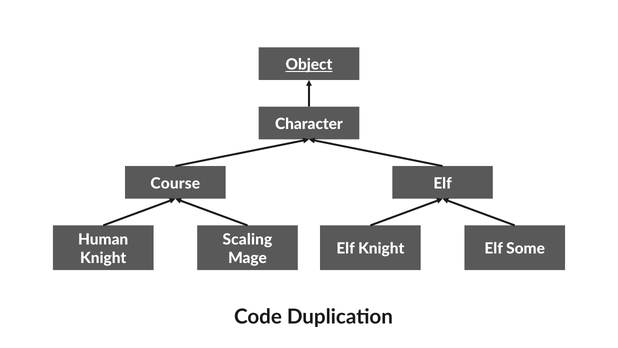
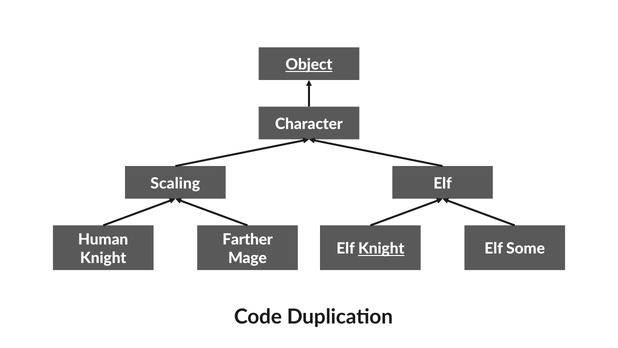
Course: Course -> Scaling
Scaling: Scaling -> Farther
Knight at (381, 249) underline: none -> present
